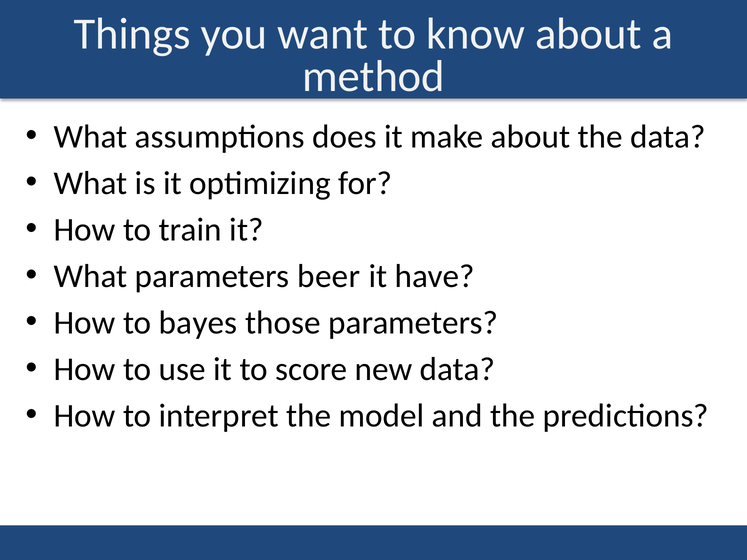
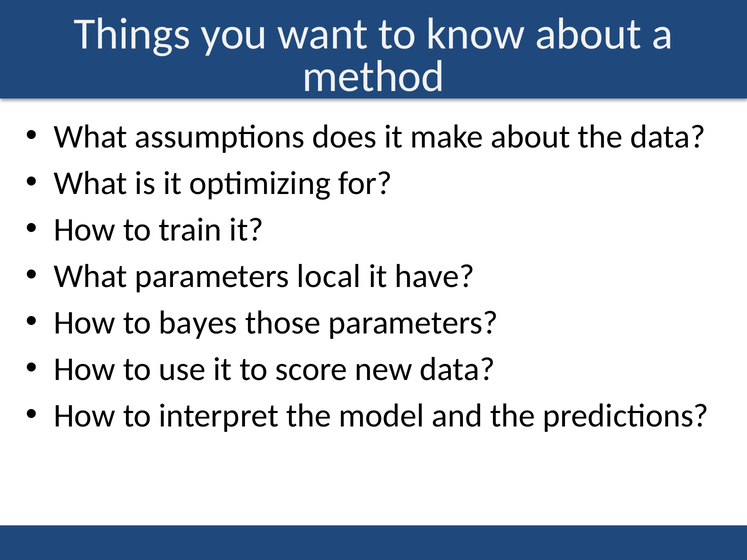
beer: beer -> local
